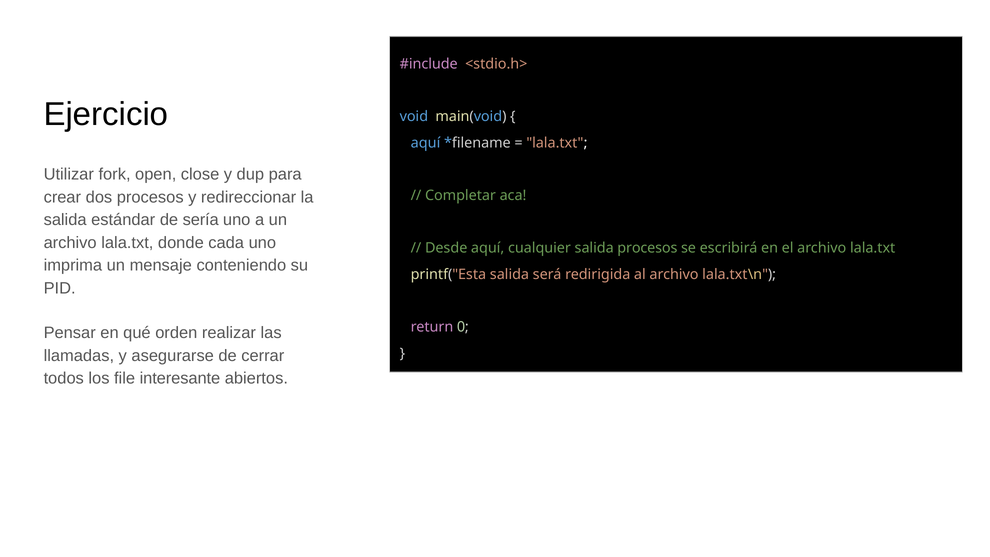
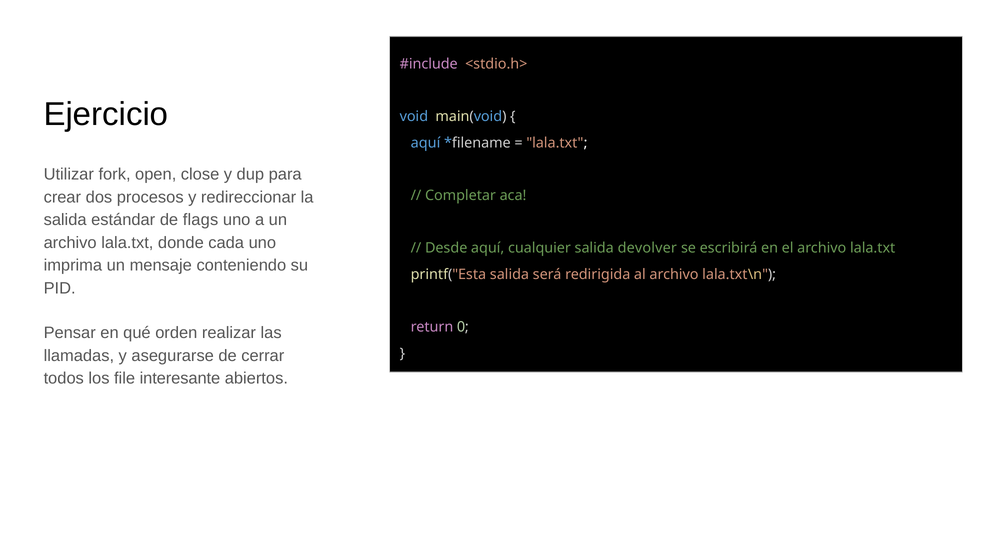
sería: sería -> flags
salida procesos: procesos -> devolver
